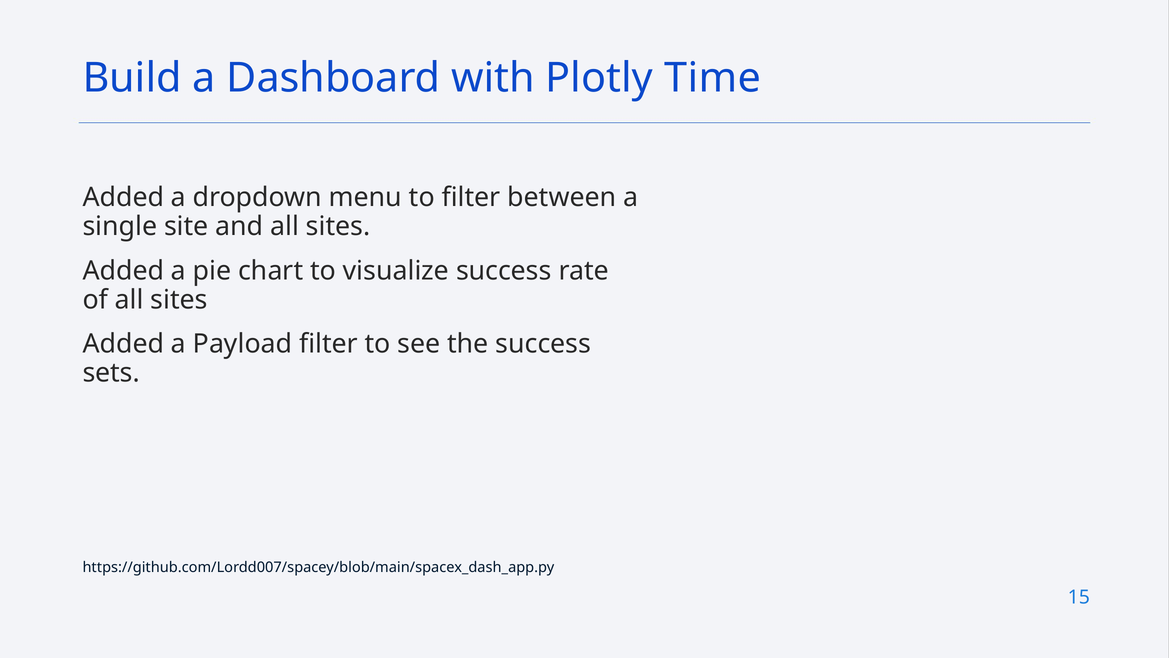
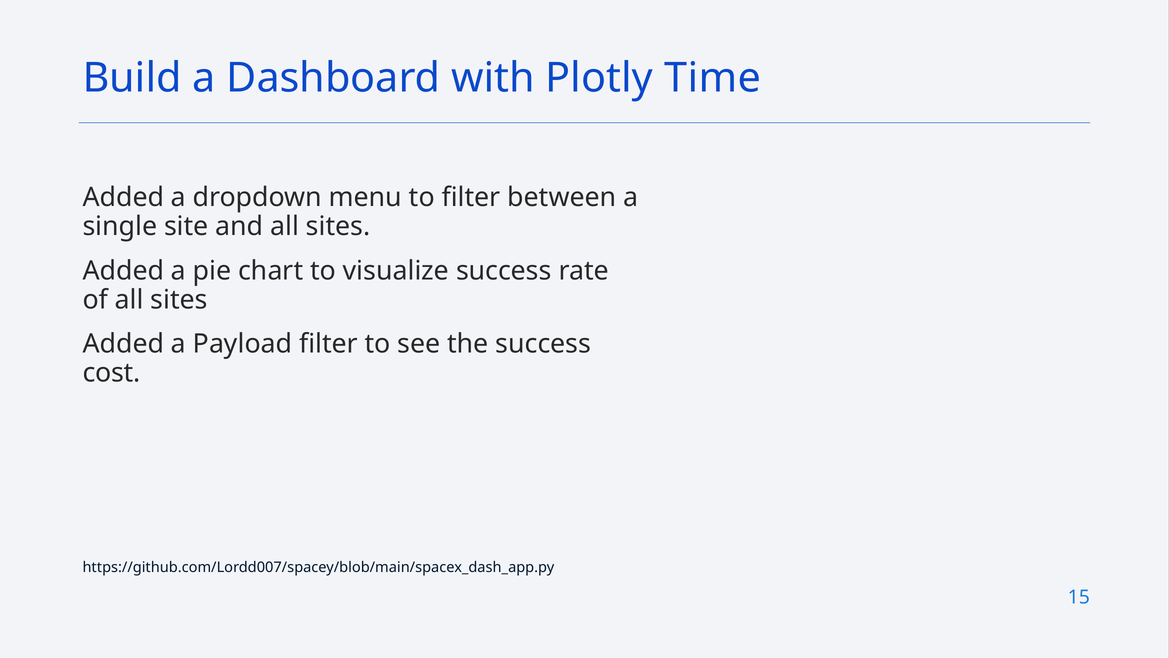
sets: sets -> cost
